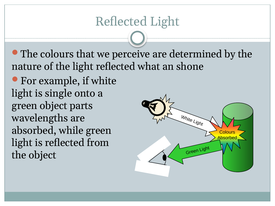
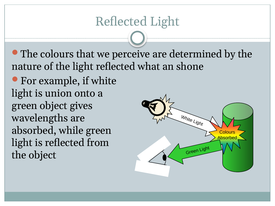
single: single -> union
parts: parts -> gives
